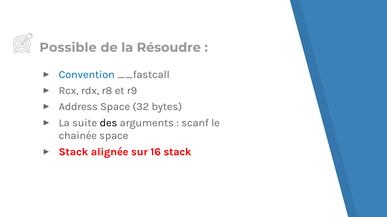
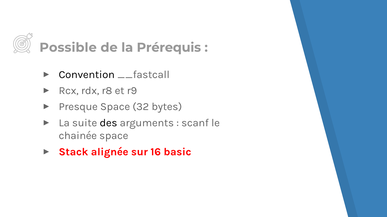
Résoudre: Résoudre -> Prérequis
Convention colour: blue -> black
Address: Address -> Presque
16 stack: stack -> basic
